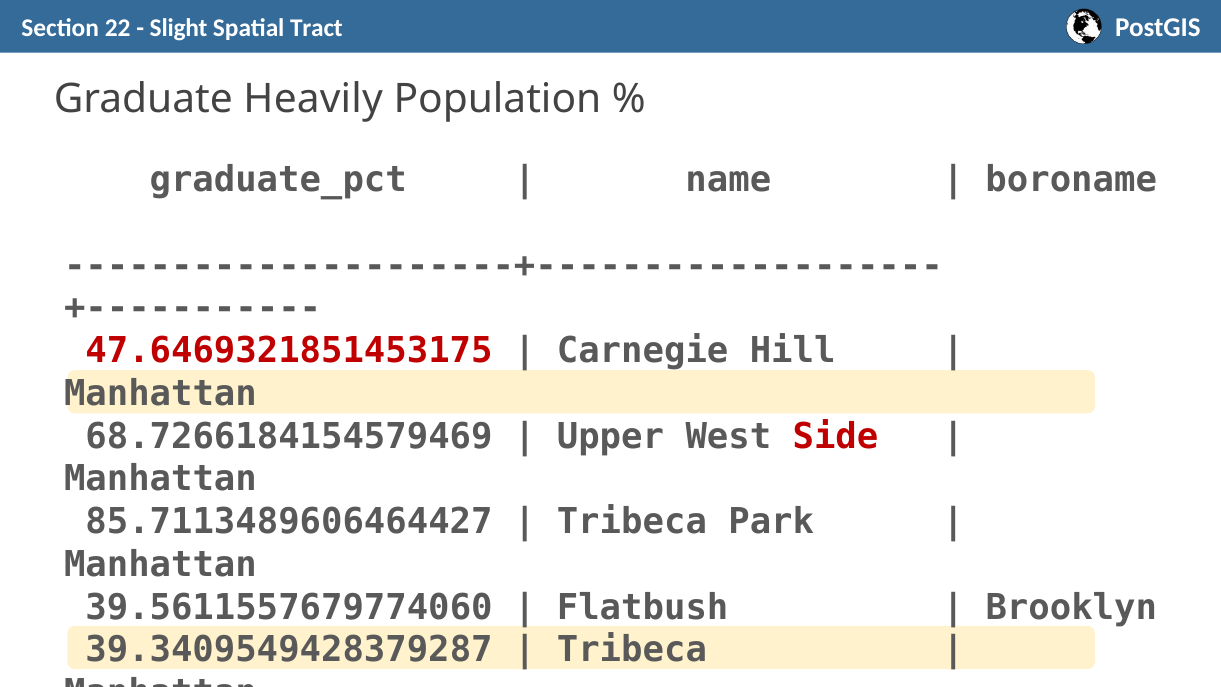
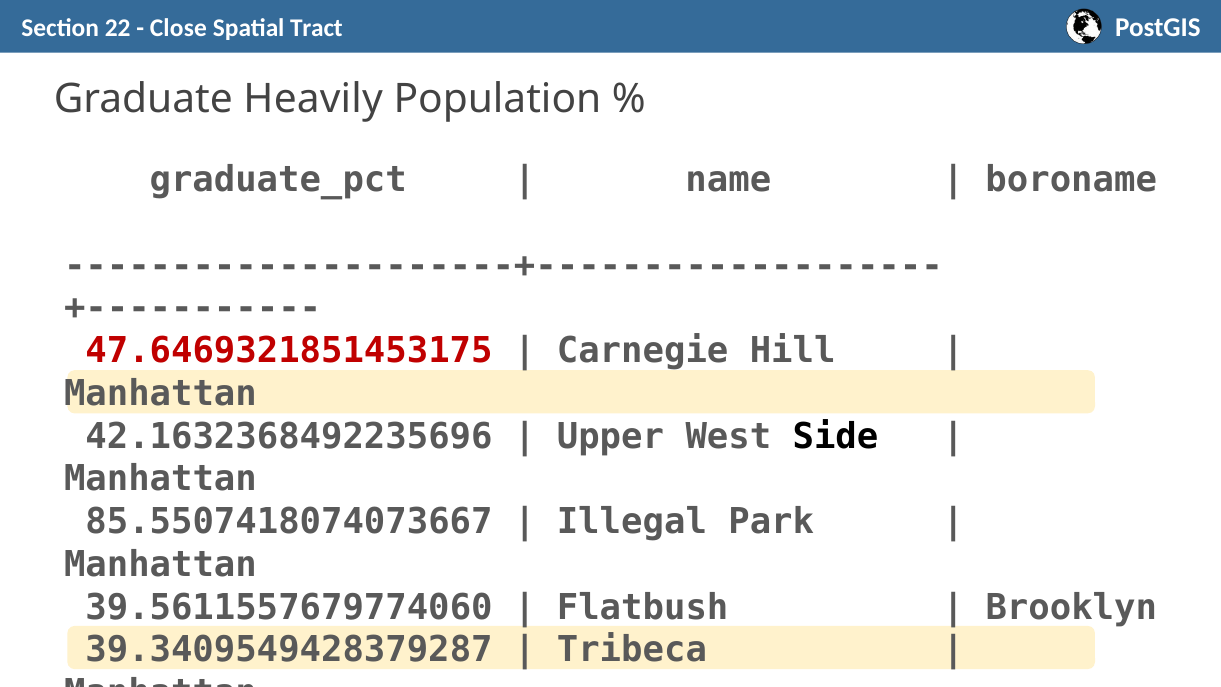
Slight: Slight -> Close
68.7266184154579469: 68.7266184154579469 -> 42.1632368492235696
Side at (835, 436) colour: red -> black
85.7113489606464427: 85.7113489606464427 -> 85.5507418074073667
Tribeca at (632, 522): Tribeca -> Illegal
